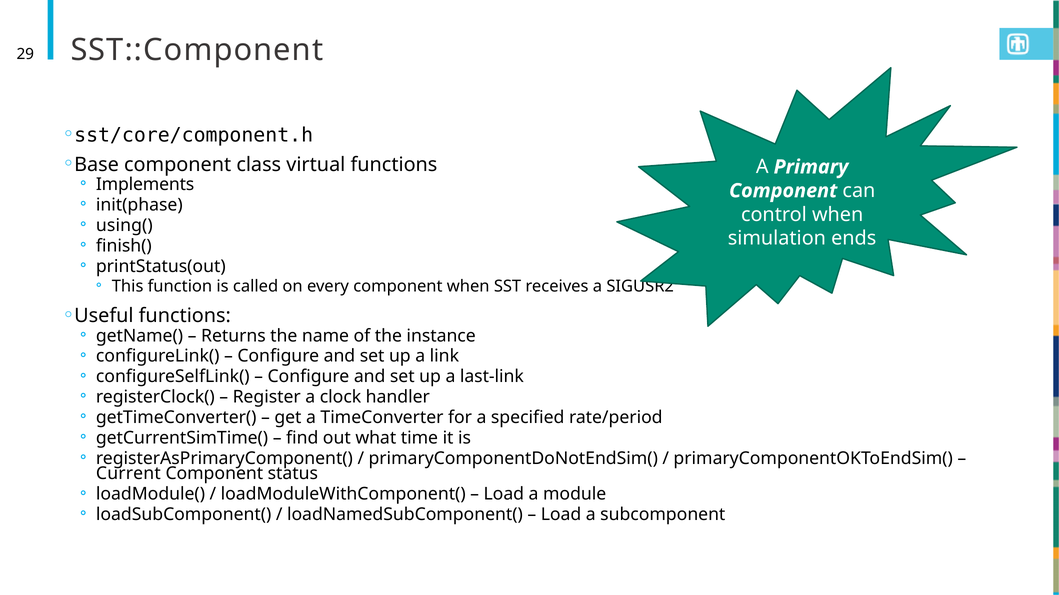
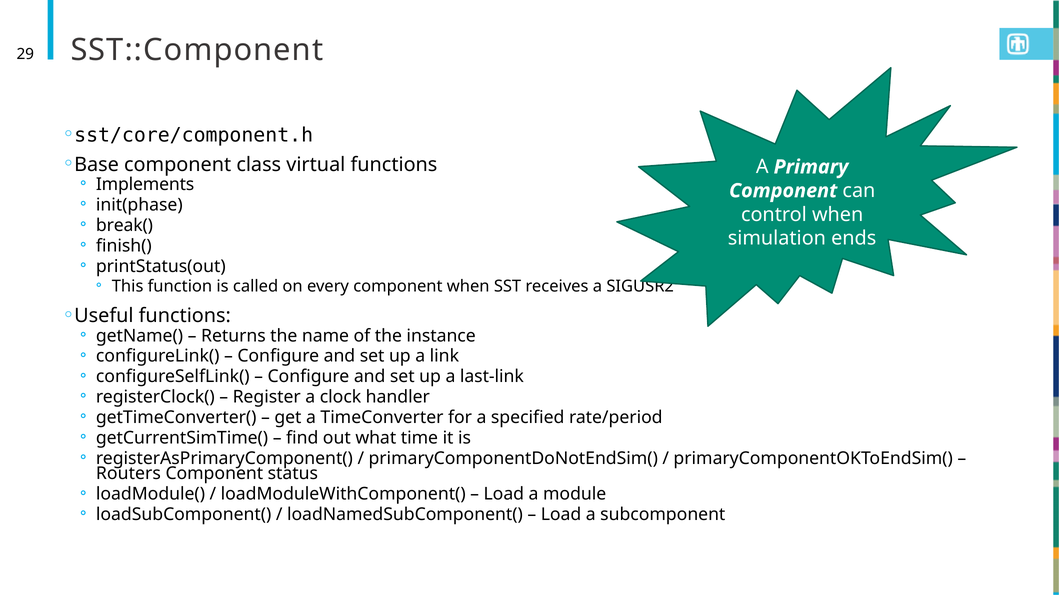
using(: using( -> break(
Current: Current -> Routers
